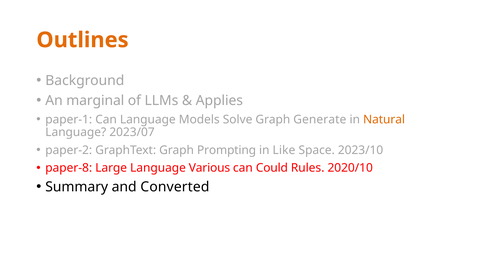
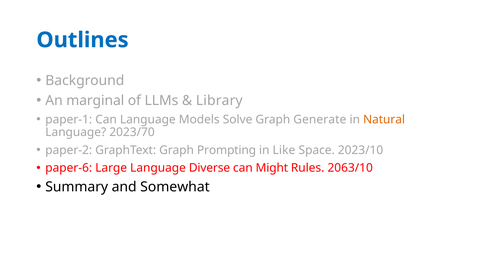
Outlines colour: orange -> blue
Applies: Applies -> Library
2023/07: 2023/07 -> 2023/70
paper-8: paper-8 -> paper-6
Various: Various -> Diverse
Could: Could -> Might
2020/10: 2020/10 -> 2063/10
Converted: Converted -> Somewhat
